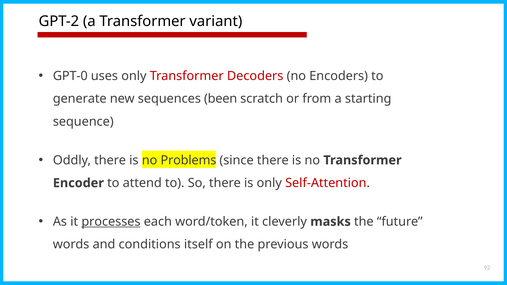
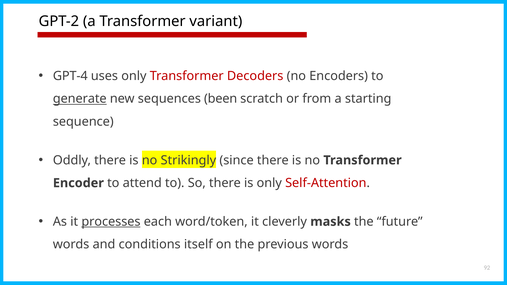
GPT-0: GPT-0 -> GPT-4
generate underline: none -> present
Problems: Problems -> Strikingly
